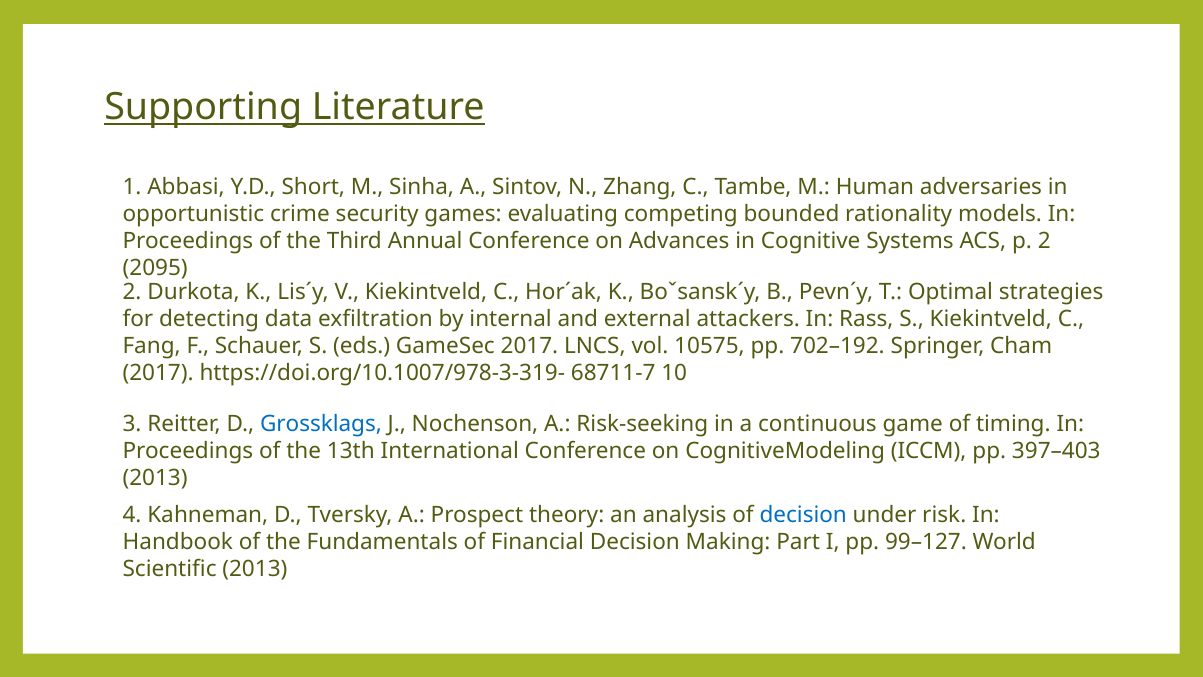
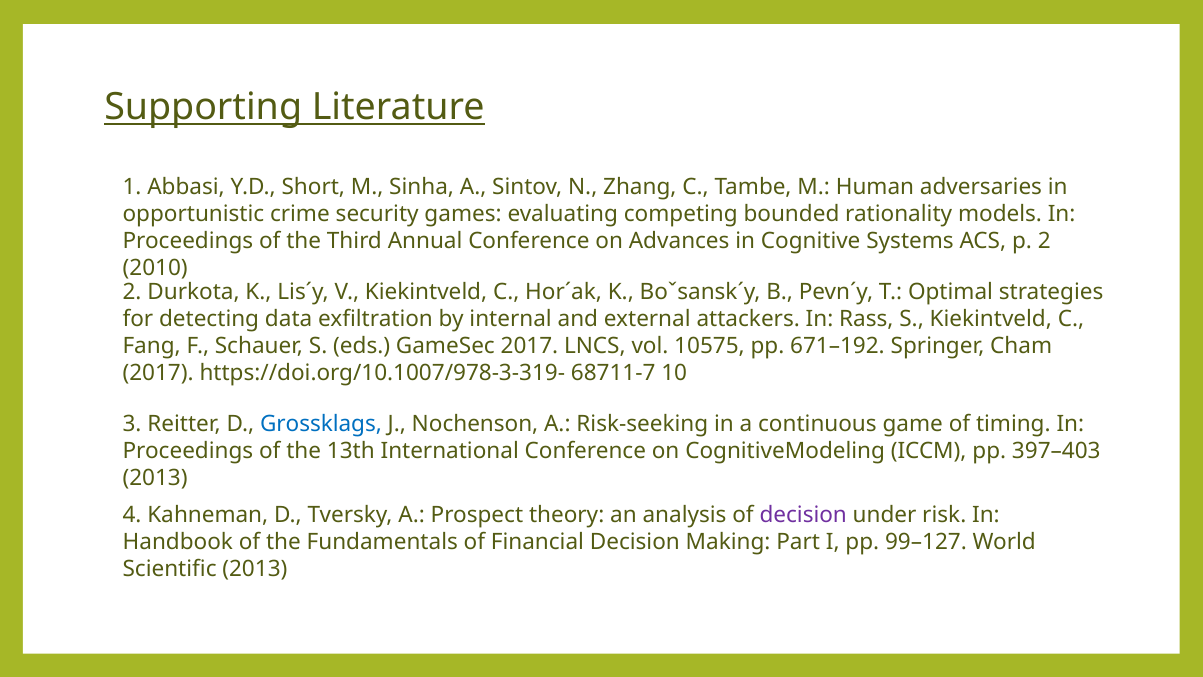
2095: 2095 -> 2010
702–192: 702–192 -> 671–192
decision at (803, 515) colour: blue -> purple
